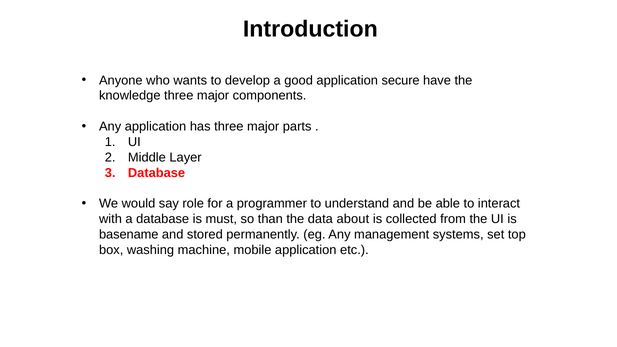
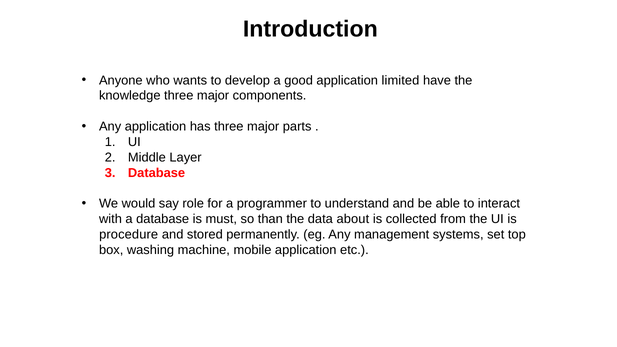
secure: secure -> limited
basename: basename -> procedure
